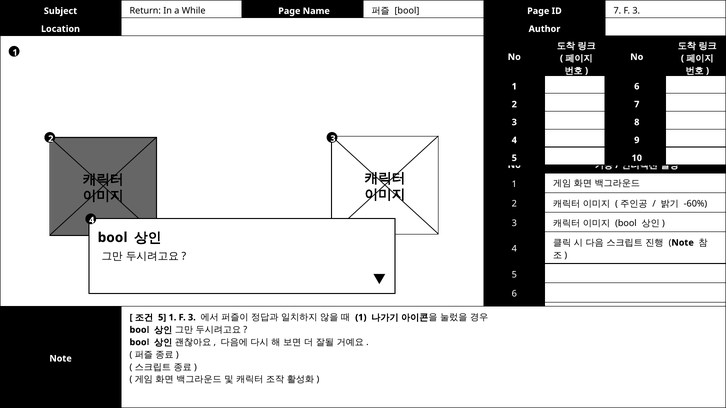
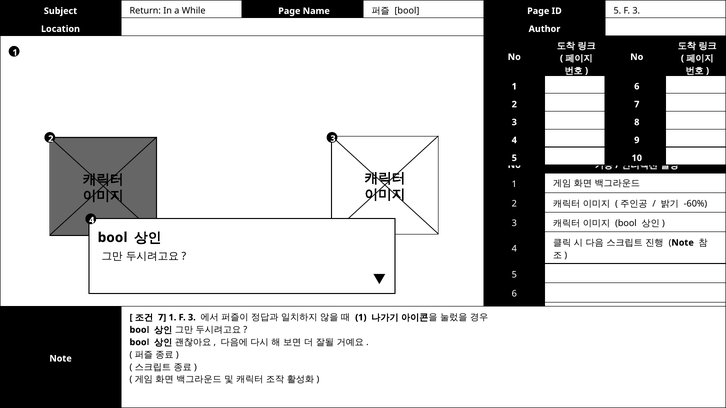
ID 7: 7 -> 5
5 at (162, 318): 5 -> 7
